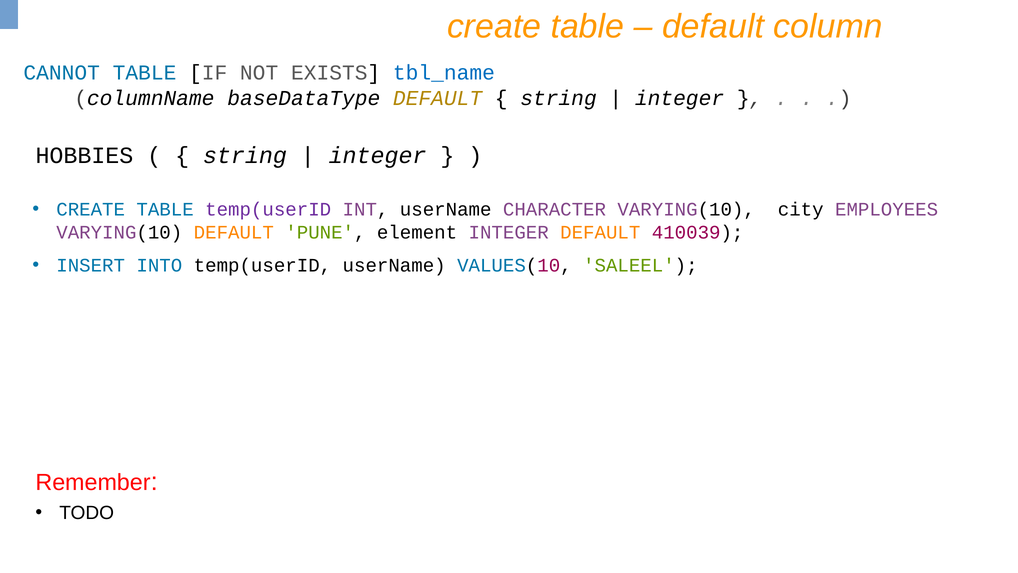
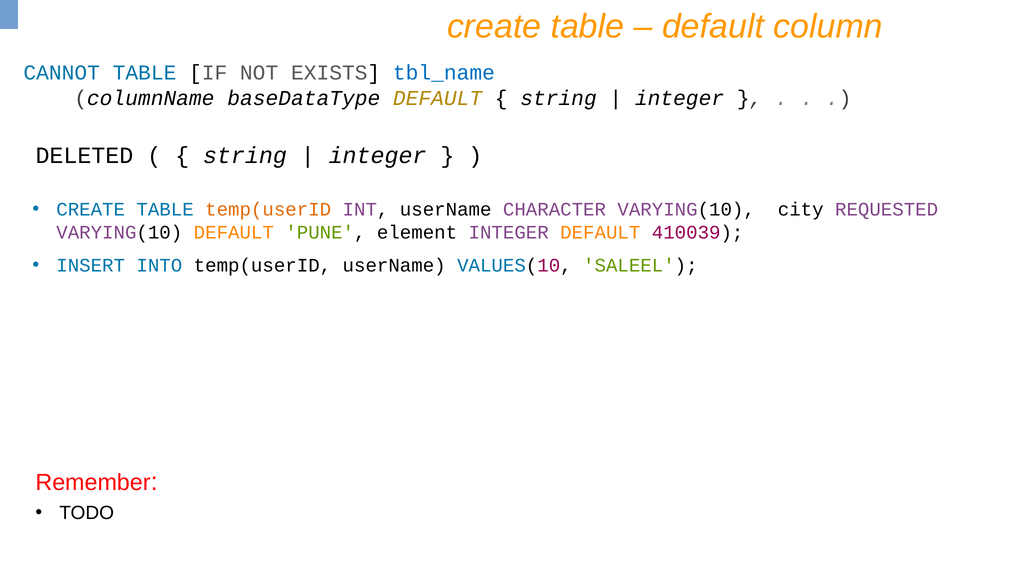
HOBBIES: HOBBIES -> DELETED
temp(userID at (268, 209) colour: purple -> orange
EMPLOYEES: EMPLOYEES -> REQUESTED
